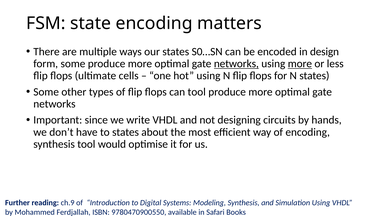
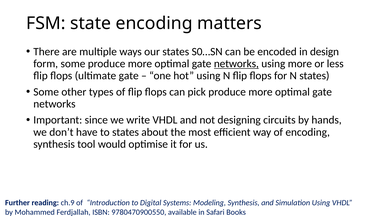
more at (300, 64) underline: present -> none
ultimate cells: cells -> gate
can tool: tool -> pick
